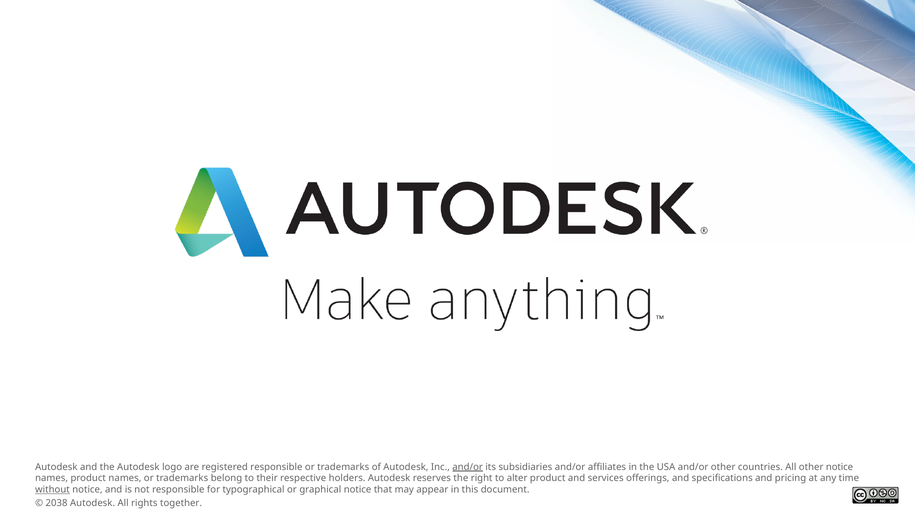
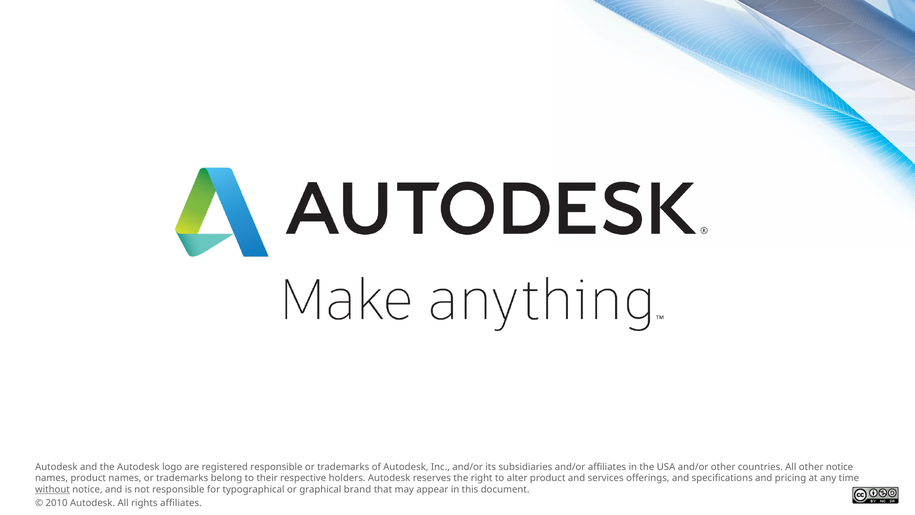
and/or at (468, 467) underline: present -> none
graphical notice: notice -> brand
2038: 2038 -> 2010
rights together: together -> affiliates
